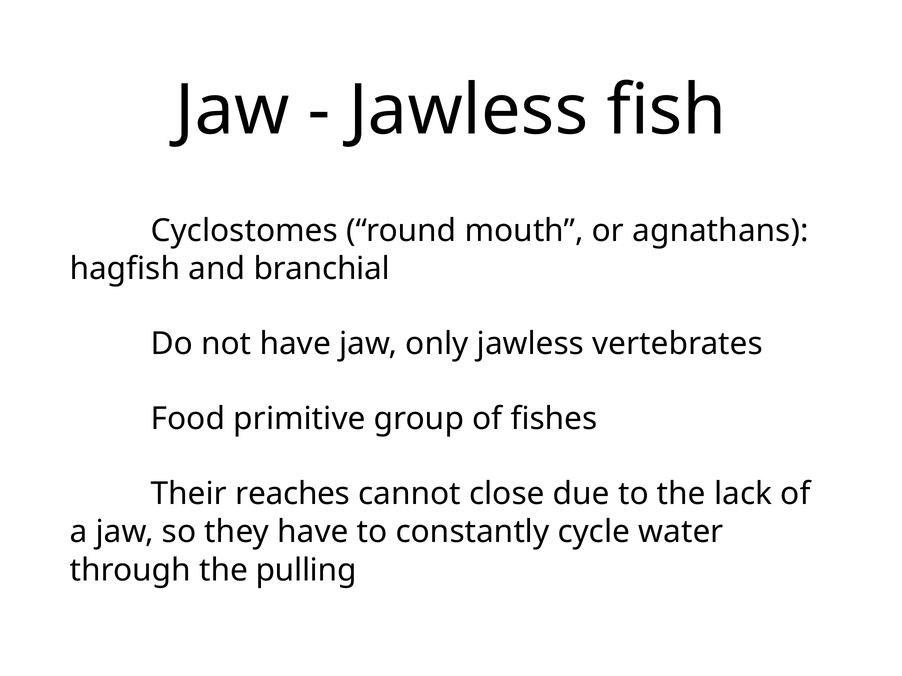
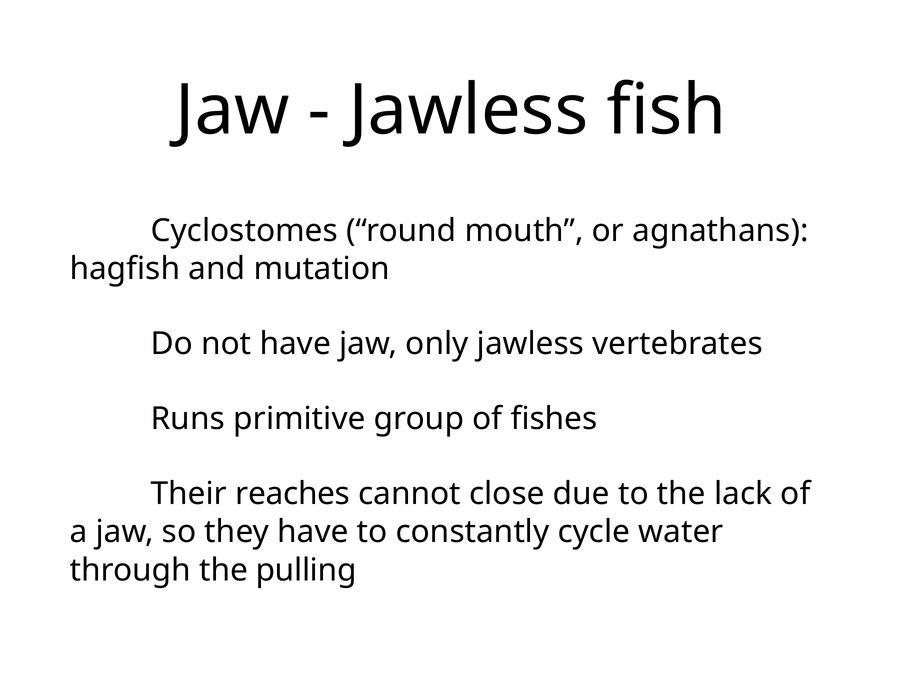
branchial: branchial -> mutation
Food: Food -> Runs
